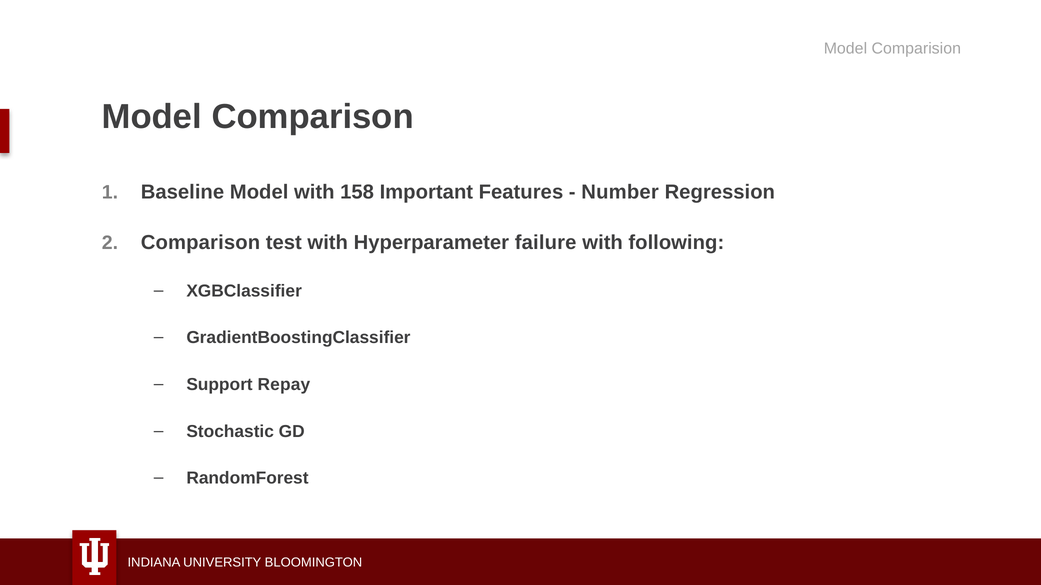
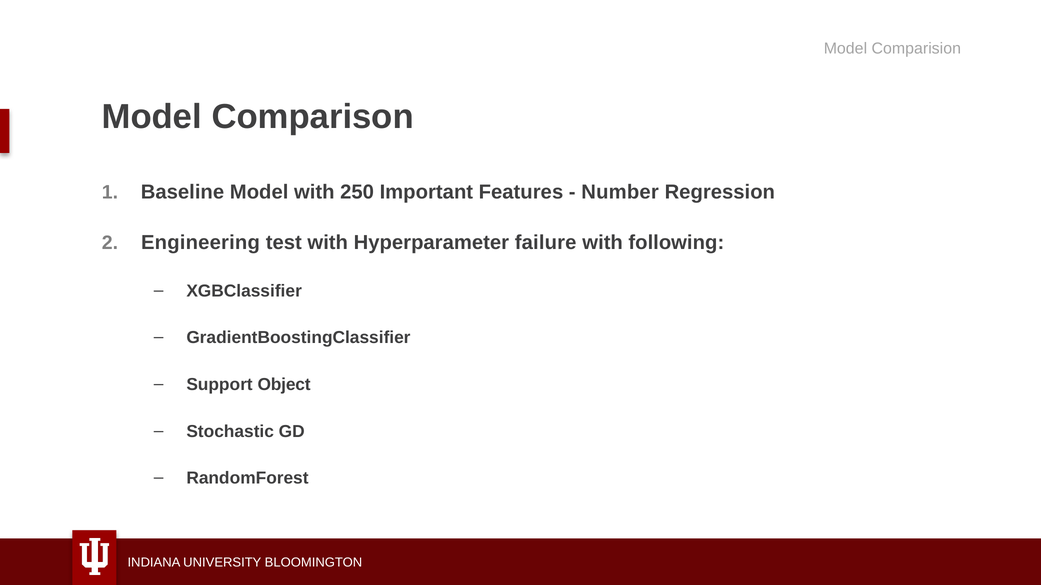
158: 158 -> 250
Comparison at (200, 243): Comparison -> Engineering
Repay: Repay -> Object
